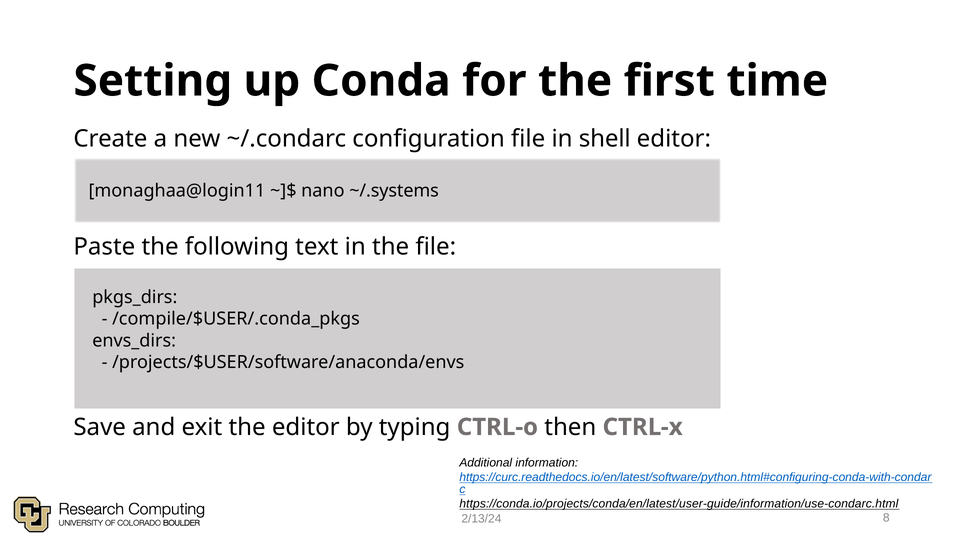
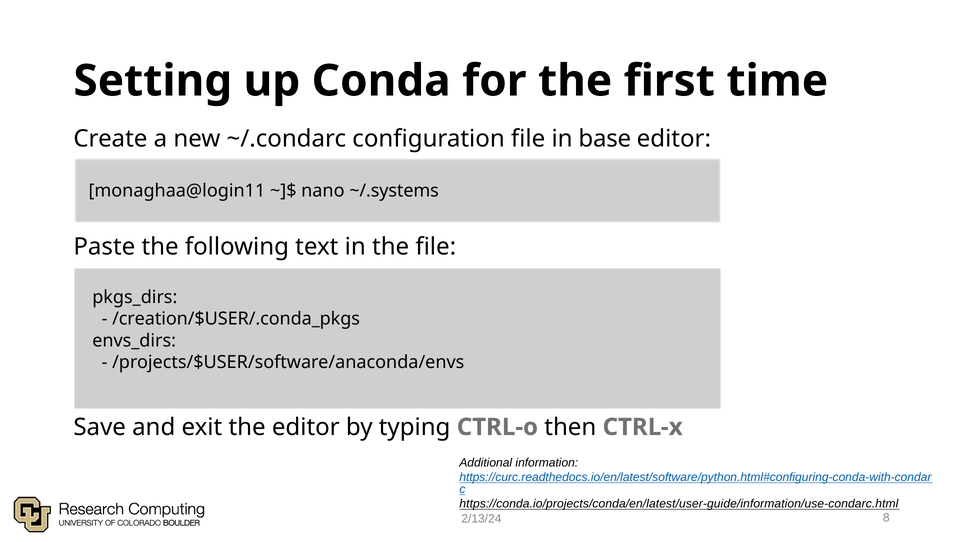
shell: shell -> base
/compile/$USER/.conda_pkgs: /compile/$USER/.conda_pkgs -> /creation/$USER/.conda_pkgs
